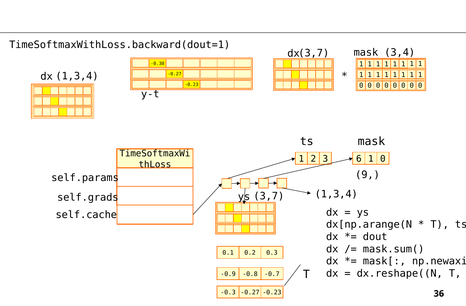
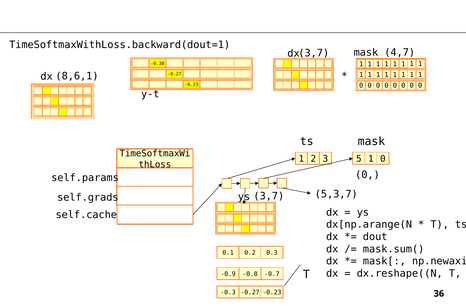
3,4: 3,4 -> 4,7
dx 1,3,4: 1,3,4 -> 8,6,1
6: 6 -> 5
9 at (367, 175): 9 -> 0
3,7 1,3,4: 1,3,4 -> 5,3,7
